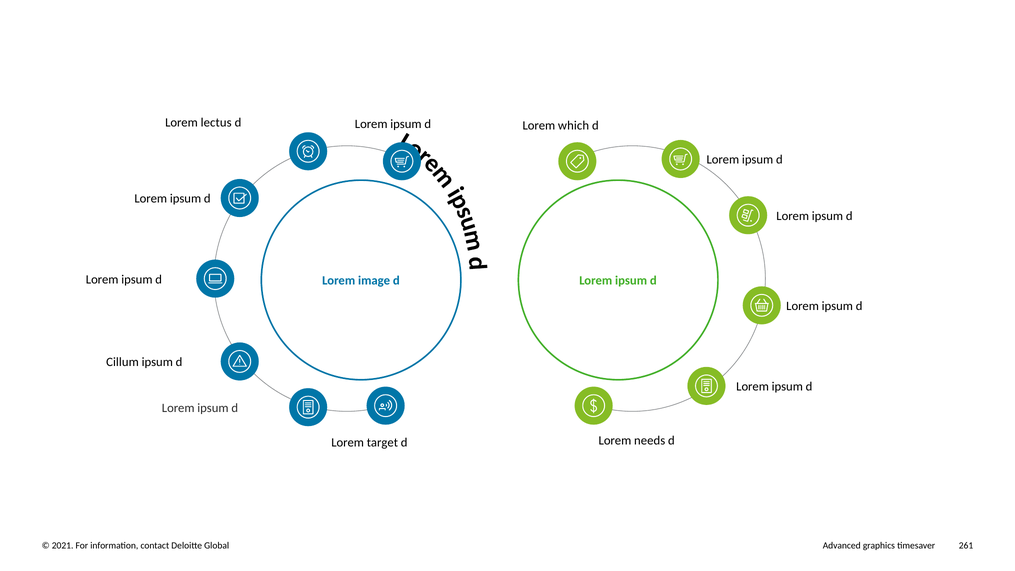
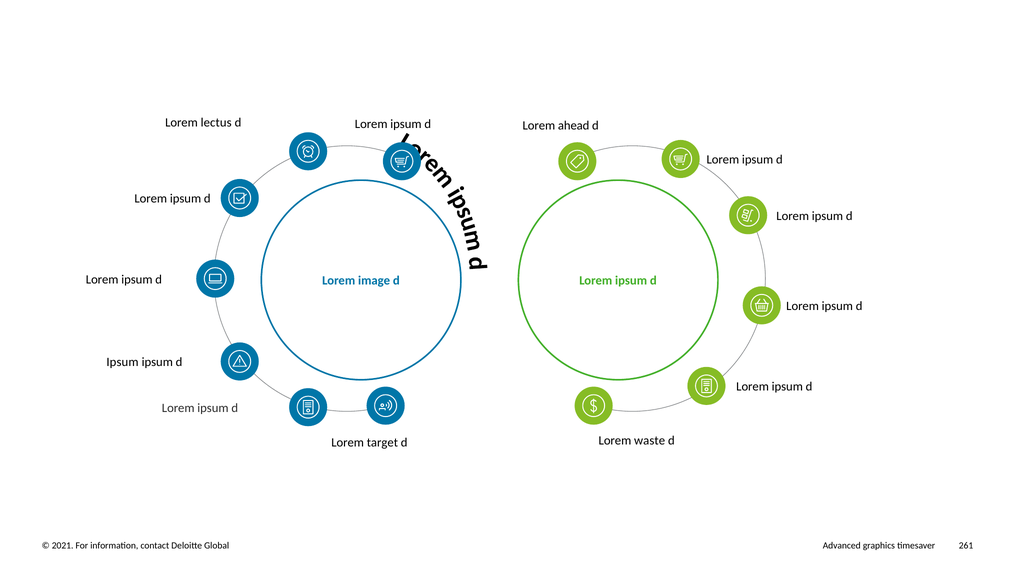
which: which -> ahead
Cillum at (122, 362): Cillum -> Ipsum
needs: needs -> waste
